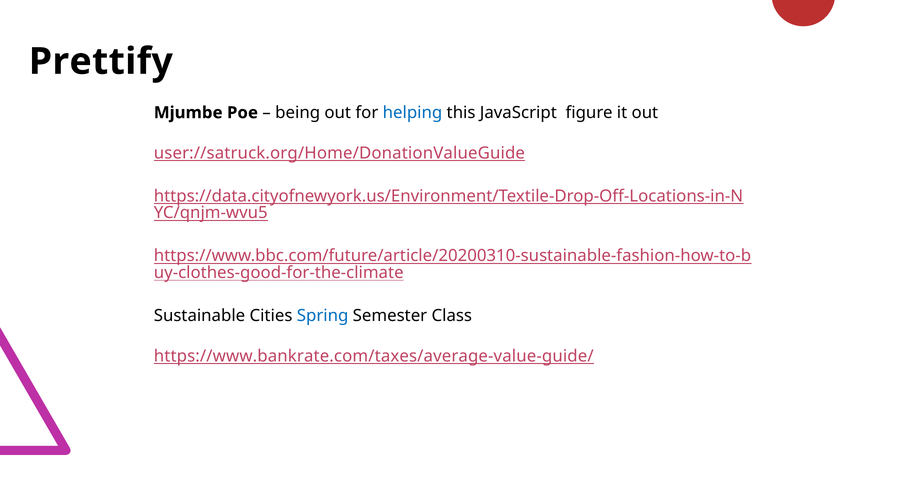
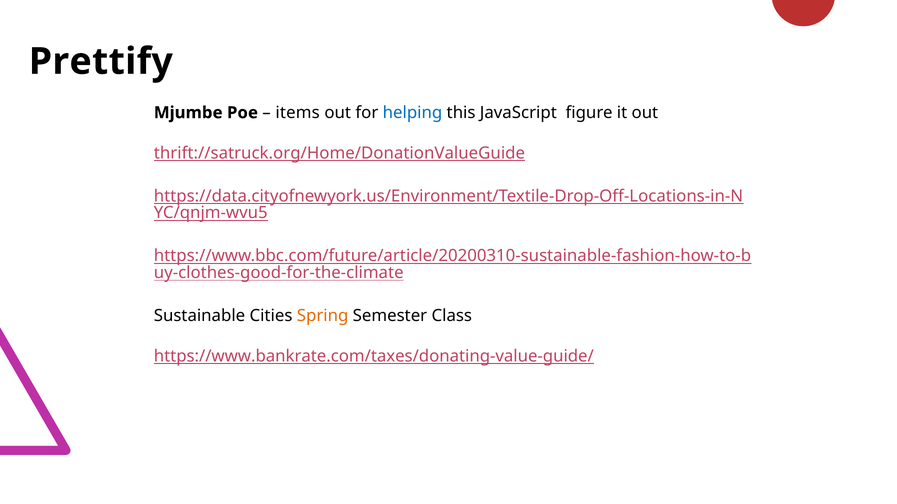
being: being -> items
user://satruck.org/Home/DonationValueGuide: user://satruck.org/Home/DonationValueGuide -> thrift://satruck.org/Home/DonationValueGuide
Spring colour: blue -> orange
https://www.bankrate.com/taxes/average-value-guide/: https://www.bankrate.com/taxes/average-value-guide/ -> https://www.bankrate.com/taxes/donating-value-guide/
